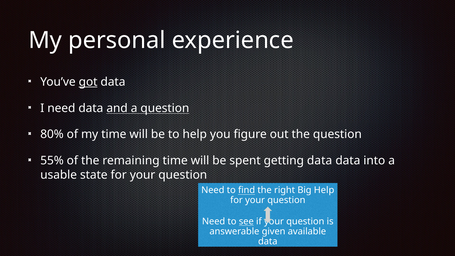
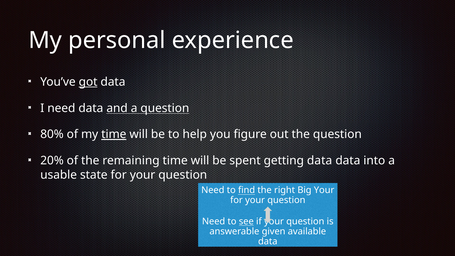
time at (114, 134) underline: none -> present
55%: 55% -> 20%
Big Help: Help -> Your
